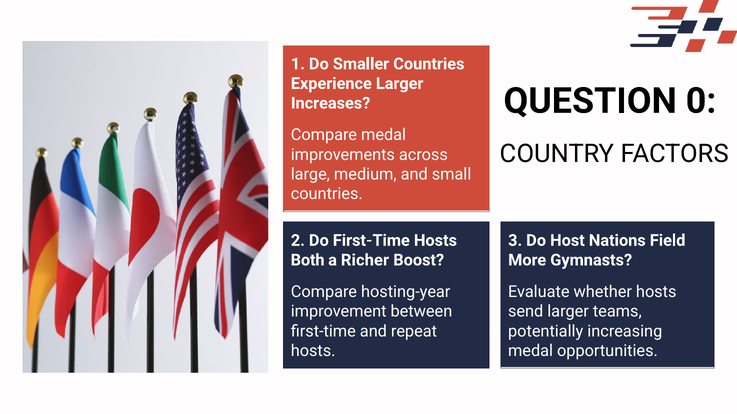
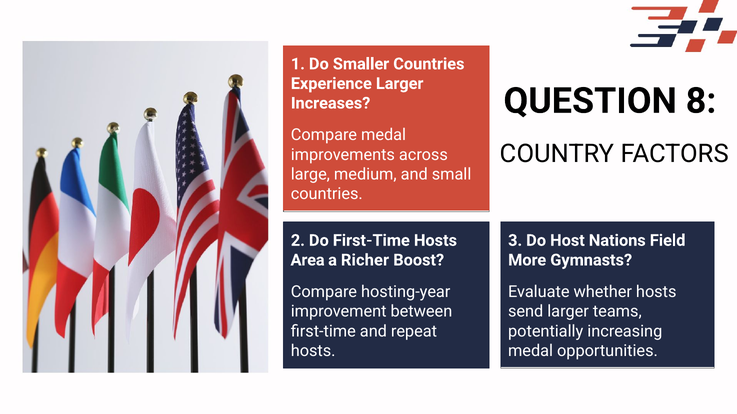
0: 0 -> 8
Both: Both -> Area
